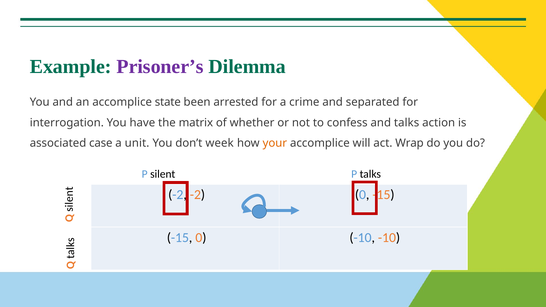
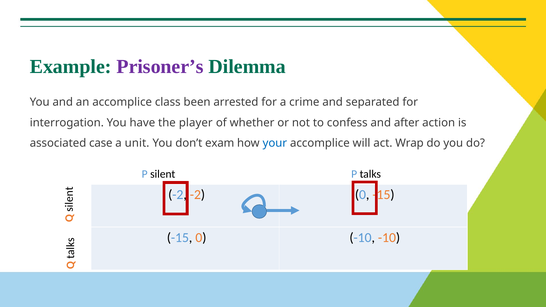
state: state -> class
matrix: matrix -> player
and talks: talks -> after
week: week -> exam
your colour: orange -> blue
